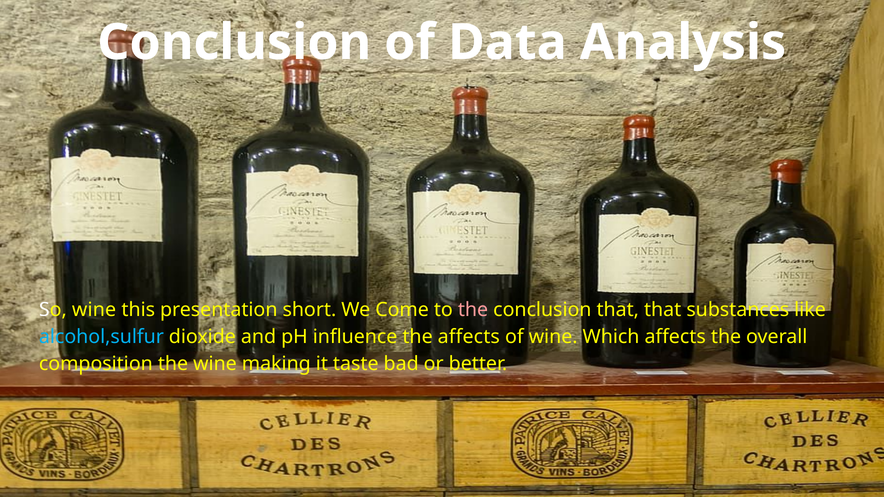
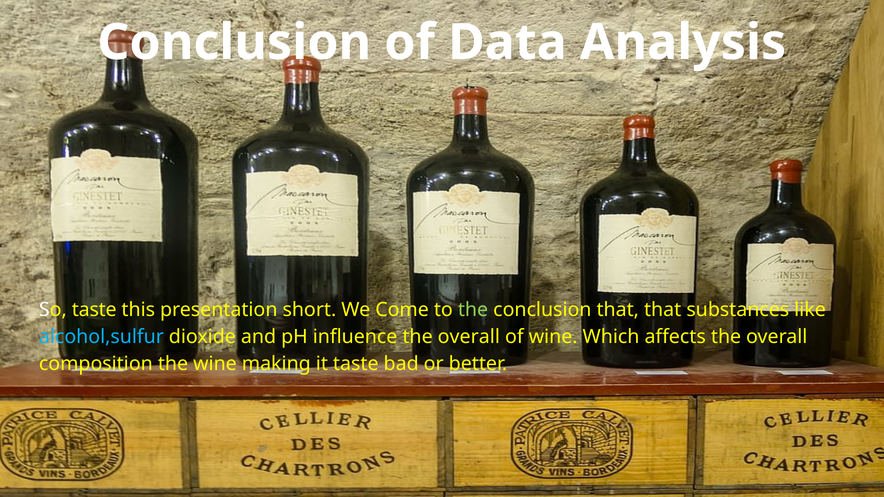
So wine: wine -> taste
the at (473, 310) colour: pink -> light green
influence the affects: affects -> overall
